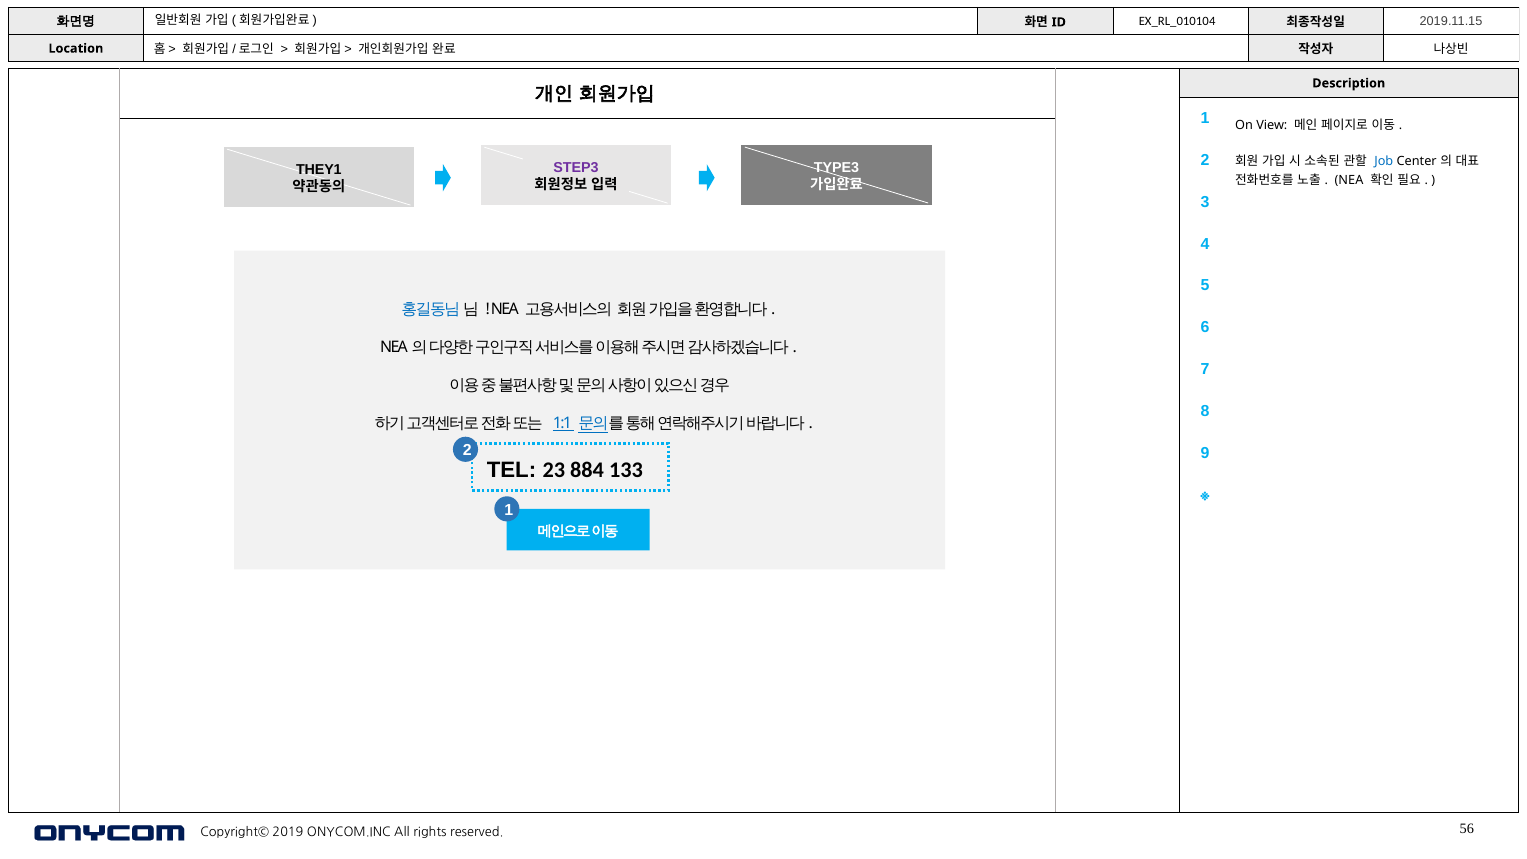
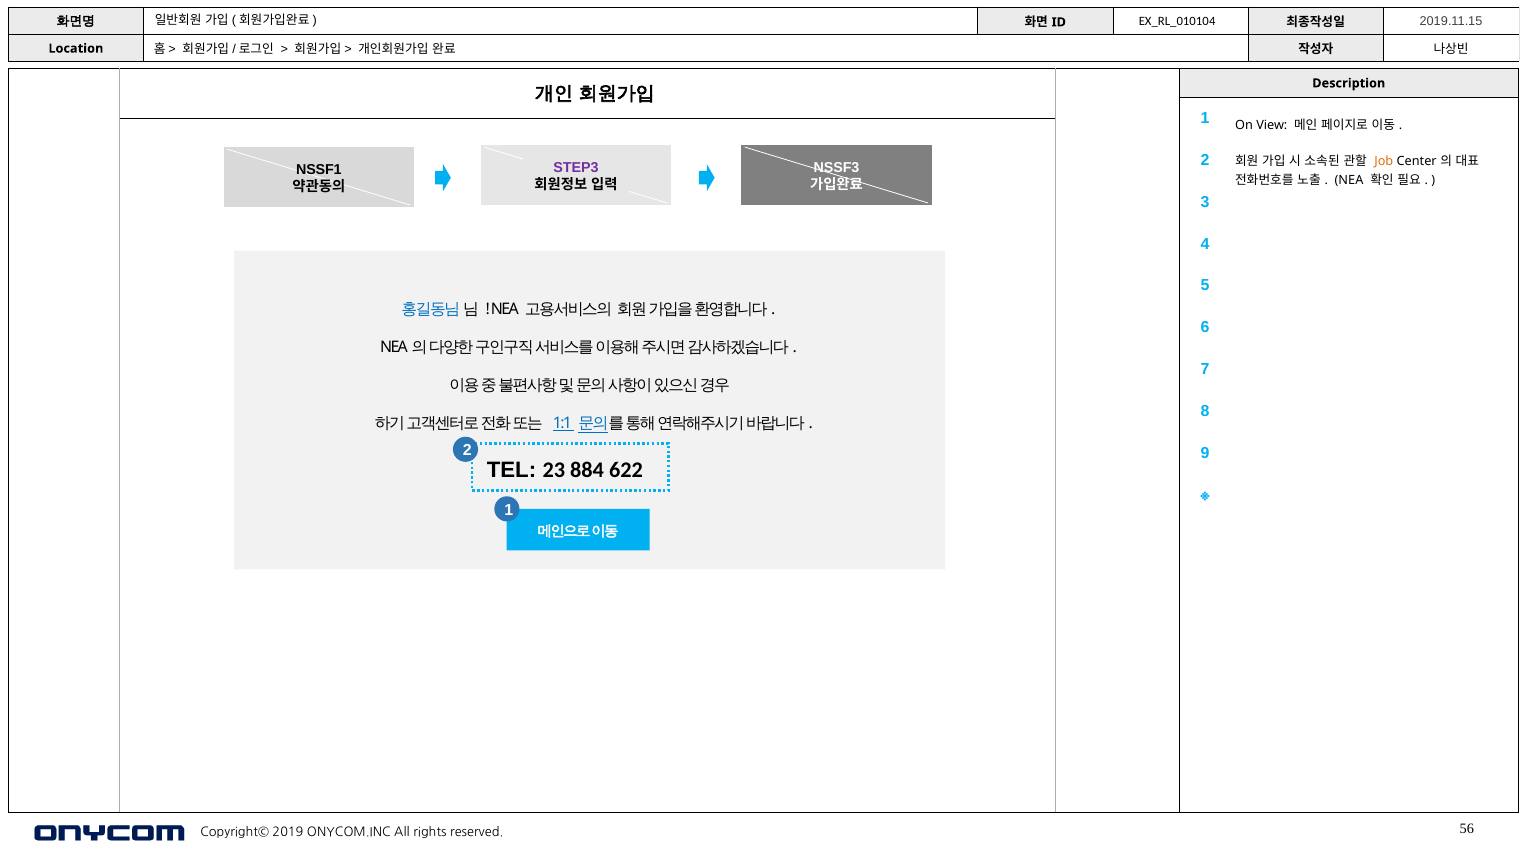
Job colour: blue -> orange
TYPE3: TYPE3 -> NSSF3
THEY1: THEY1 -> NSSF1
133: 133 -> 622
